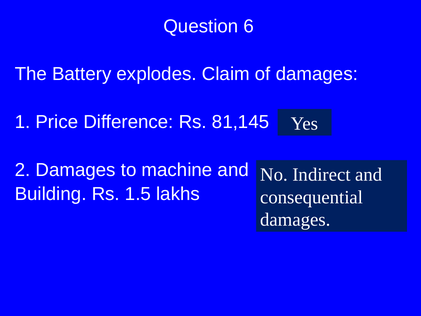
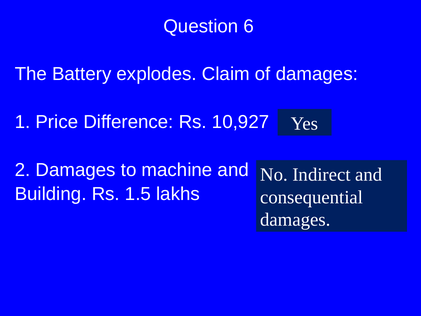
81,145: 81,145 -> 10,927
